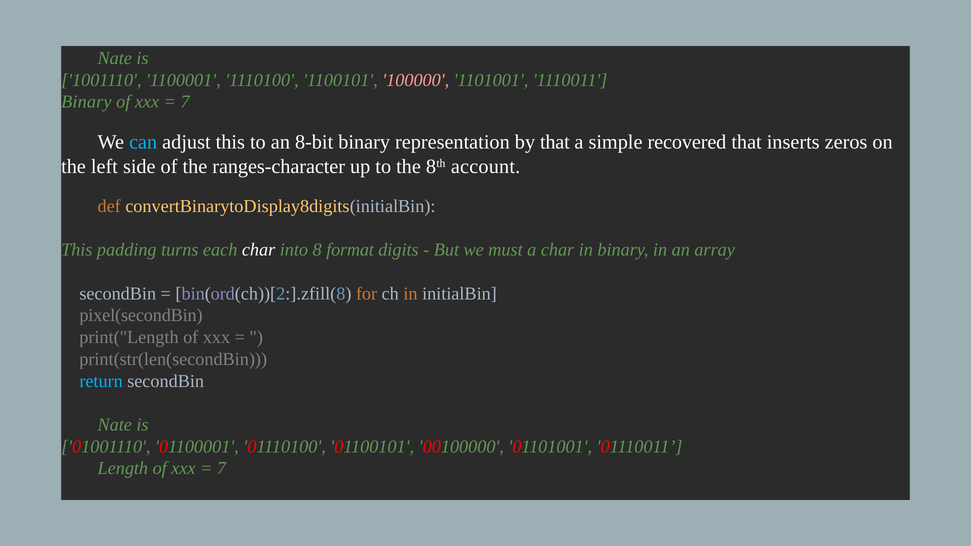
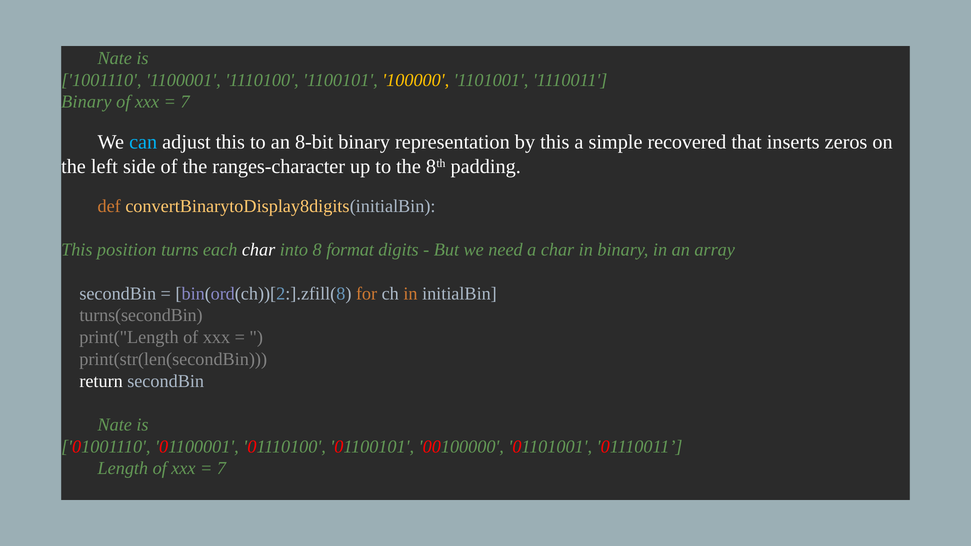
100000 colour: pink -> yellow
by that: that -> this
account: account -> padding
padding: padding -> position
must: must -> need
pixel(secondBin: pixel(secondBin -> turns(secondBin
return colour: light blue -> white
